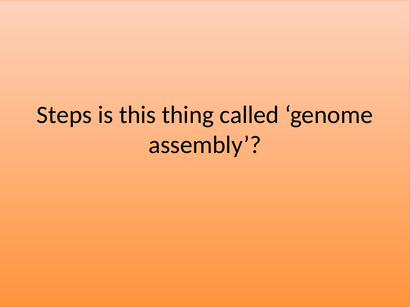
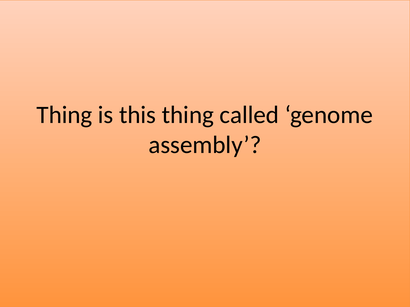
Steps at (64, 115): Steps -> Thing
